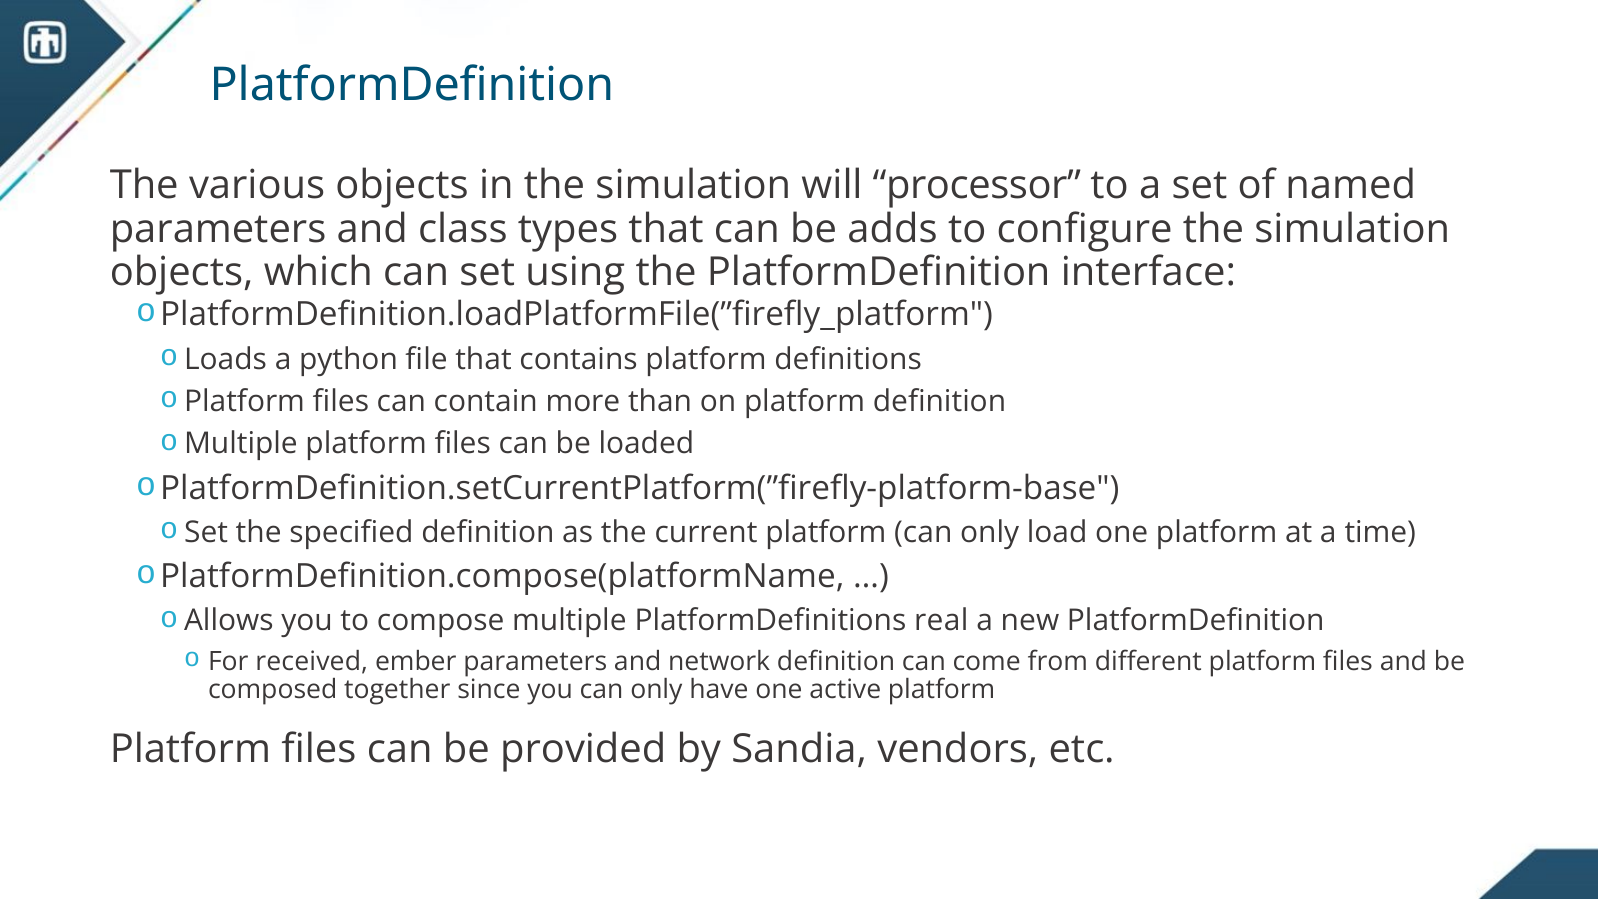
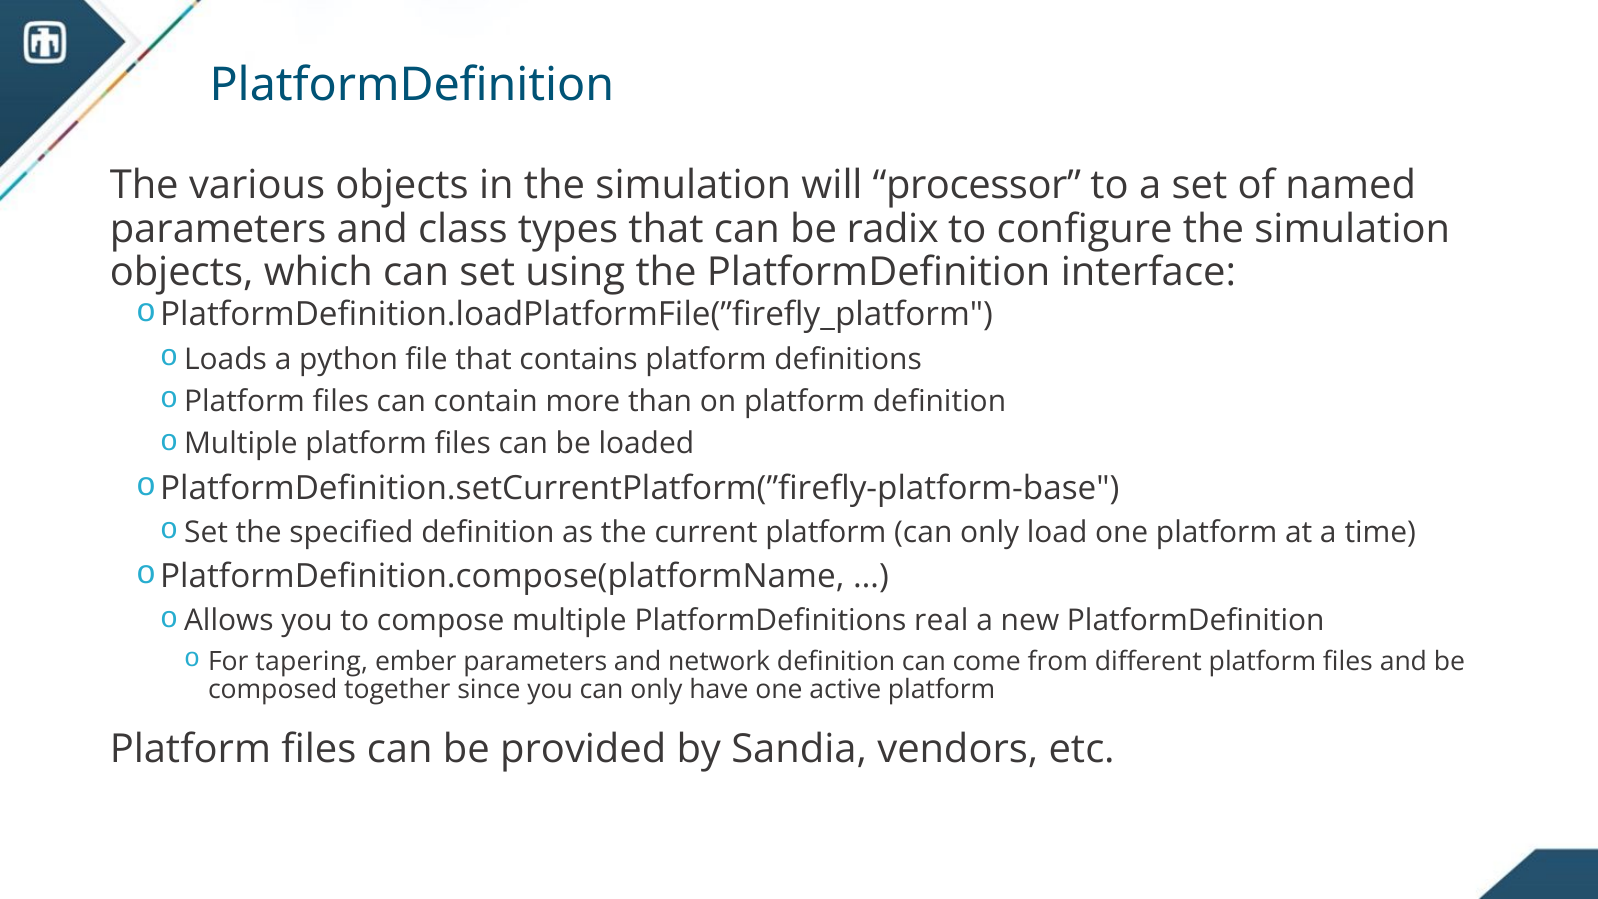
adds: adds -> radix
received: received -> tapering
